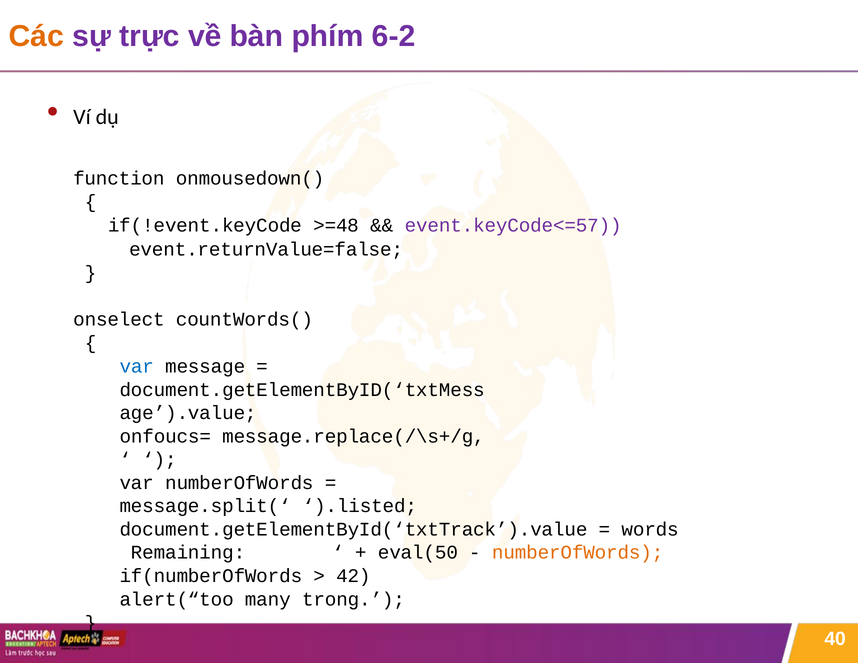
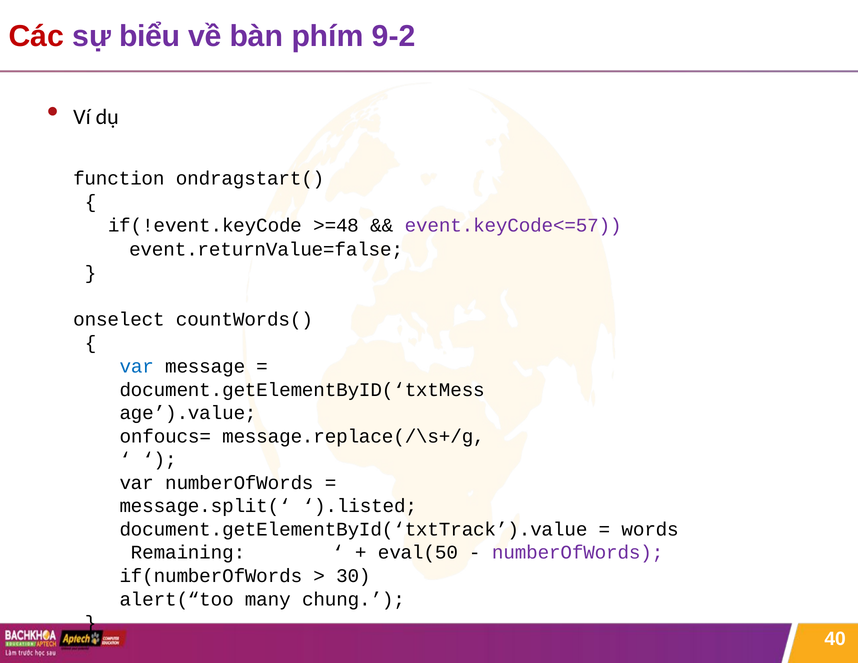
Các colour: orange -> red
trực: trực -> biểu
6-2: 6-2 -> 9-2
onmousedown(: onmousedown( -> ondragstart(
numberOfWords at (578, 553) colour: orange -> purple
42: 42 -> 30
trong: trong -> chung
